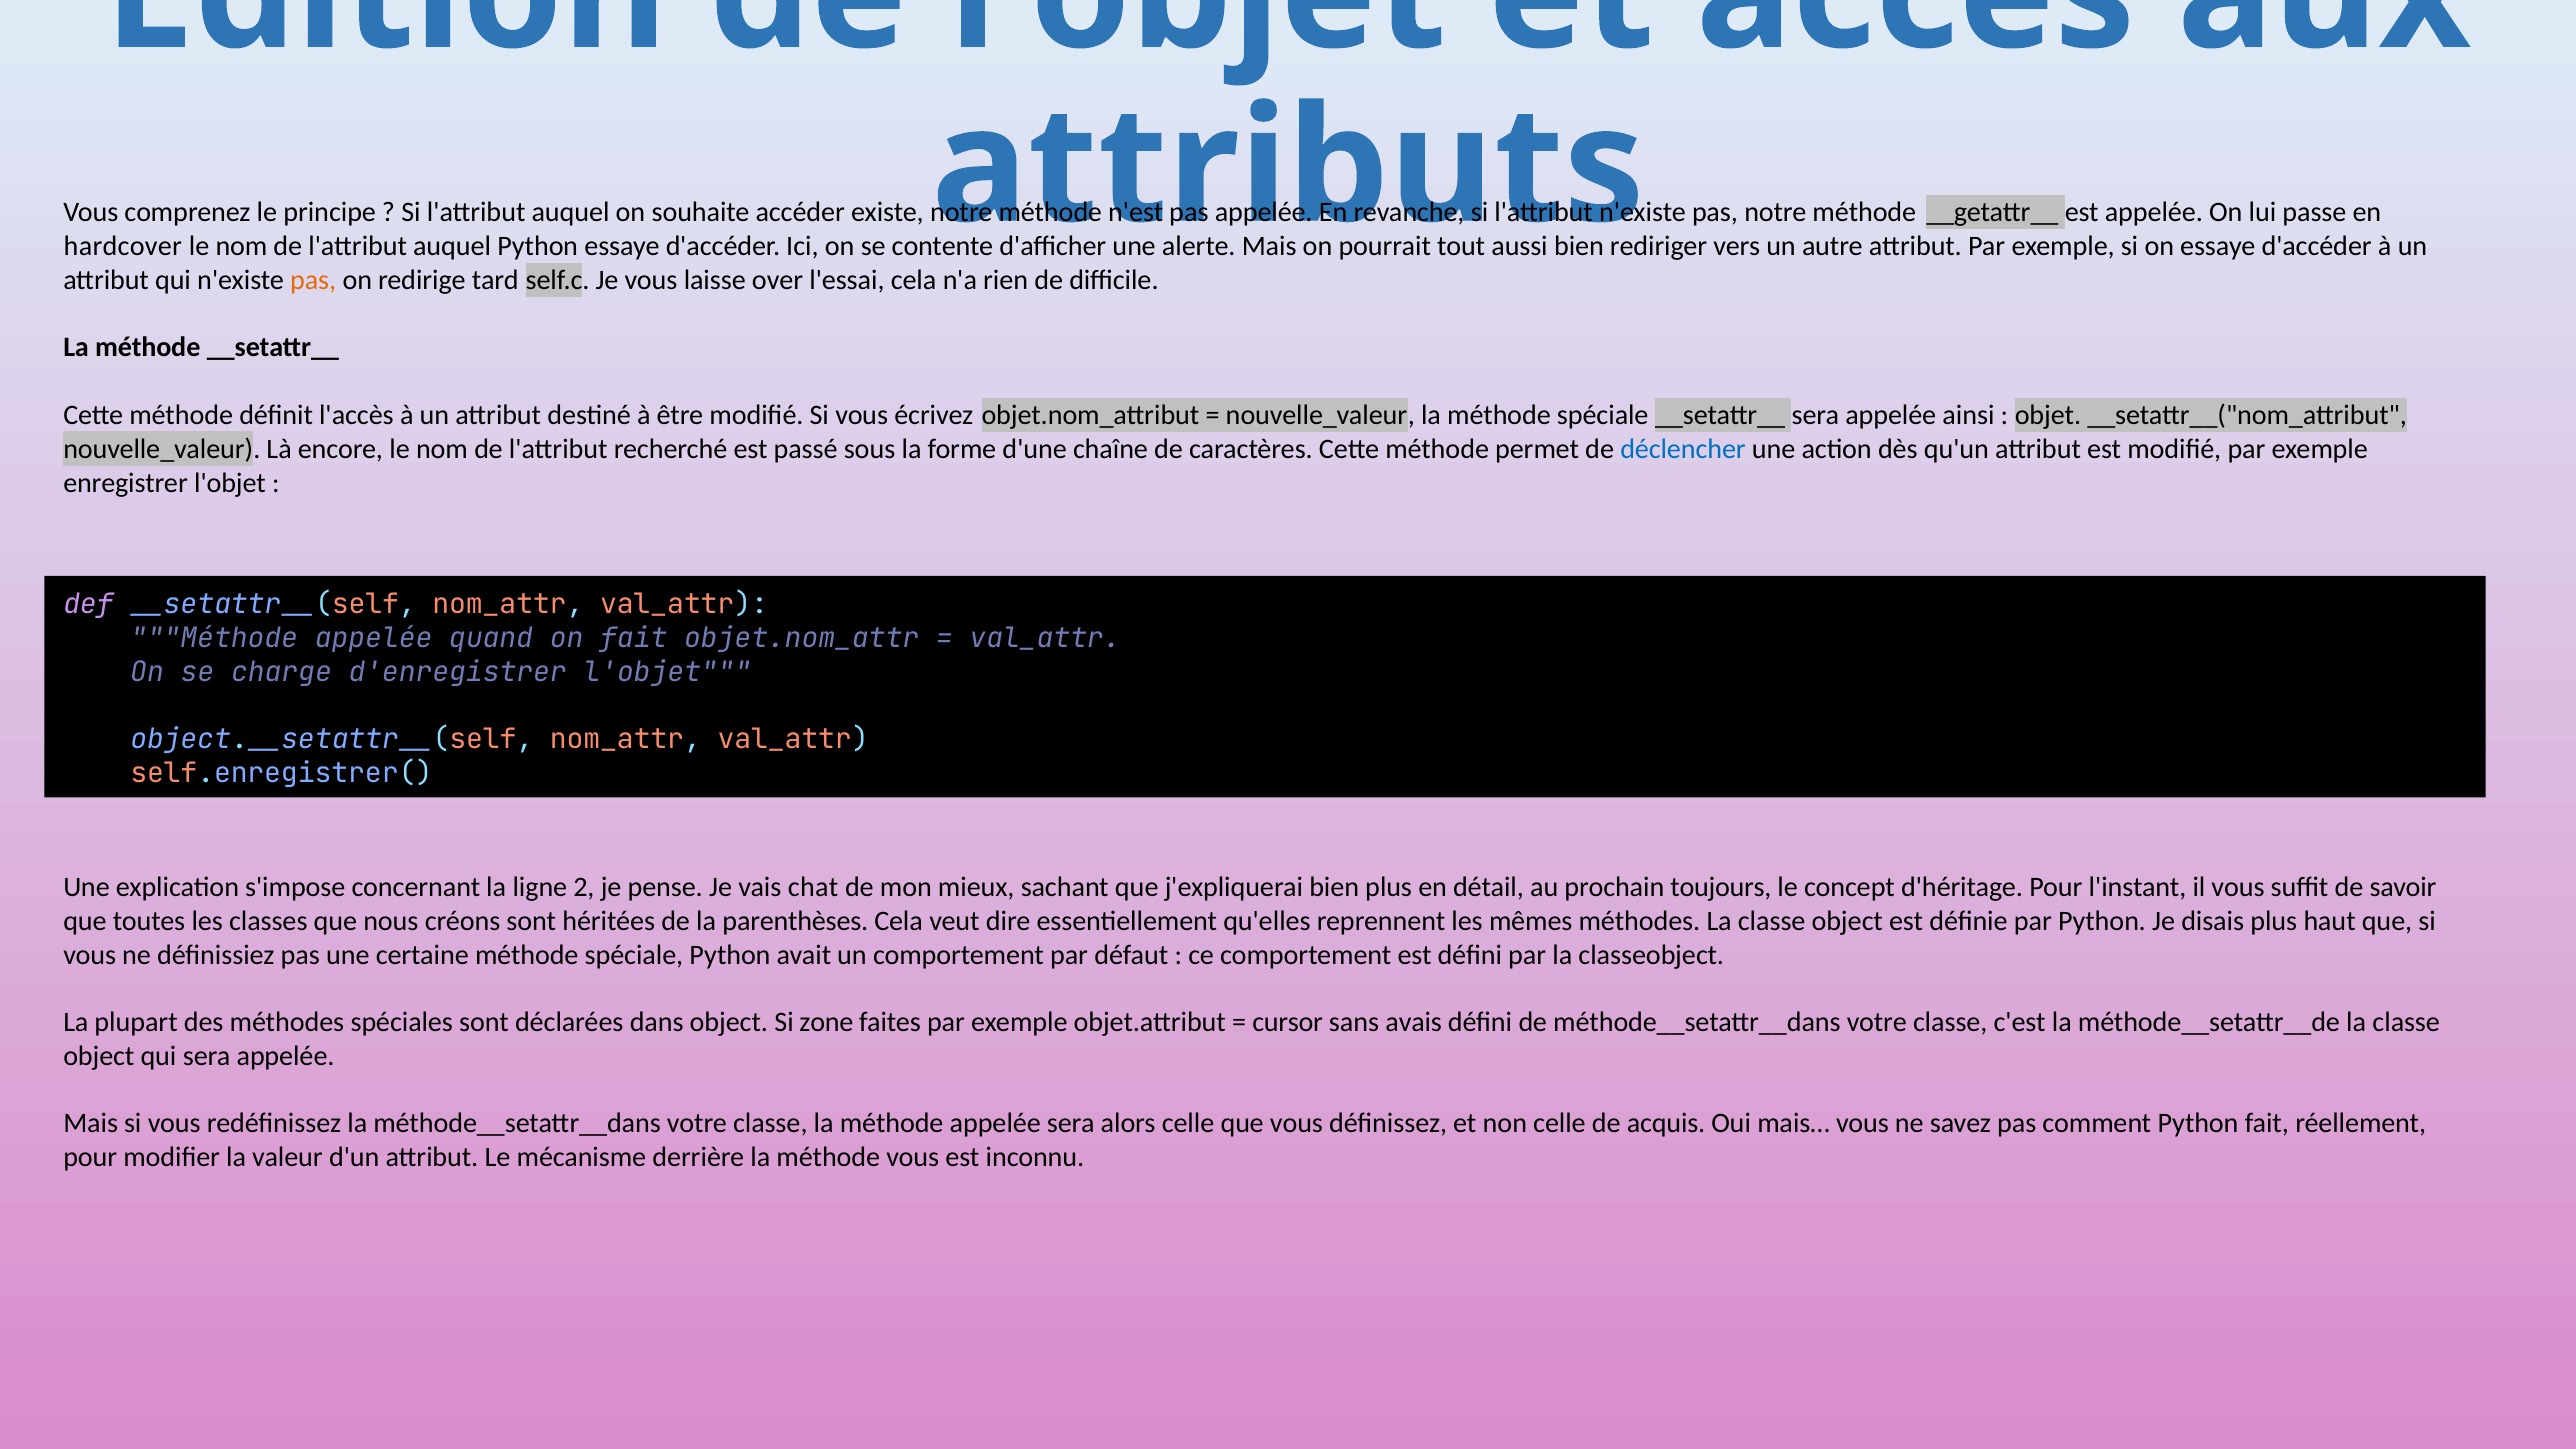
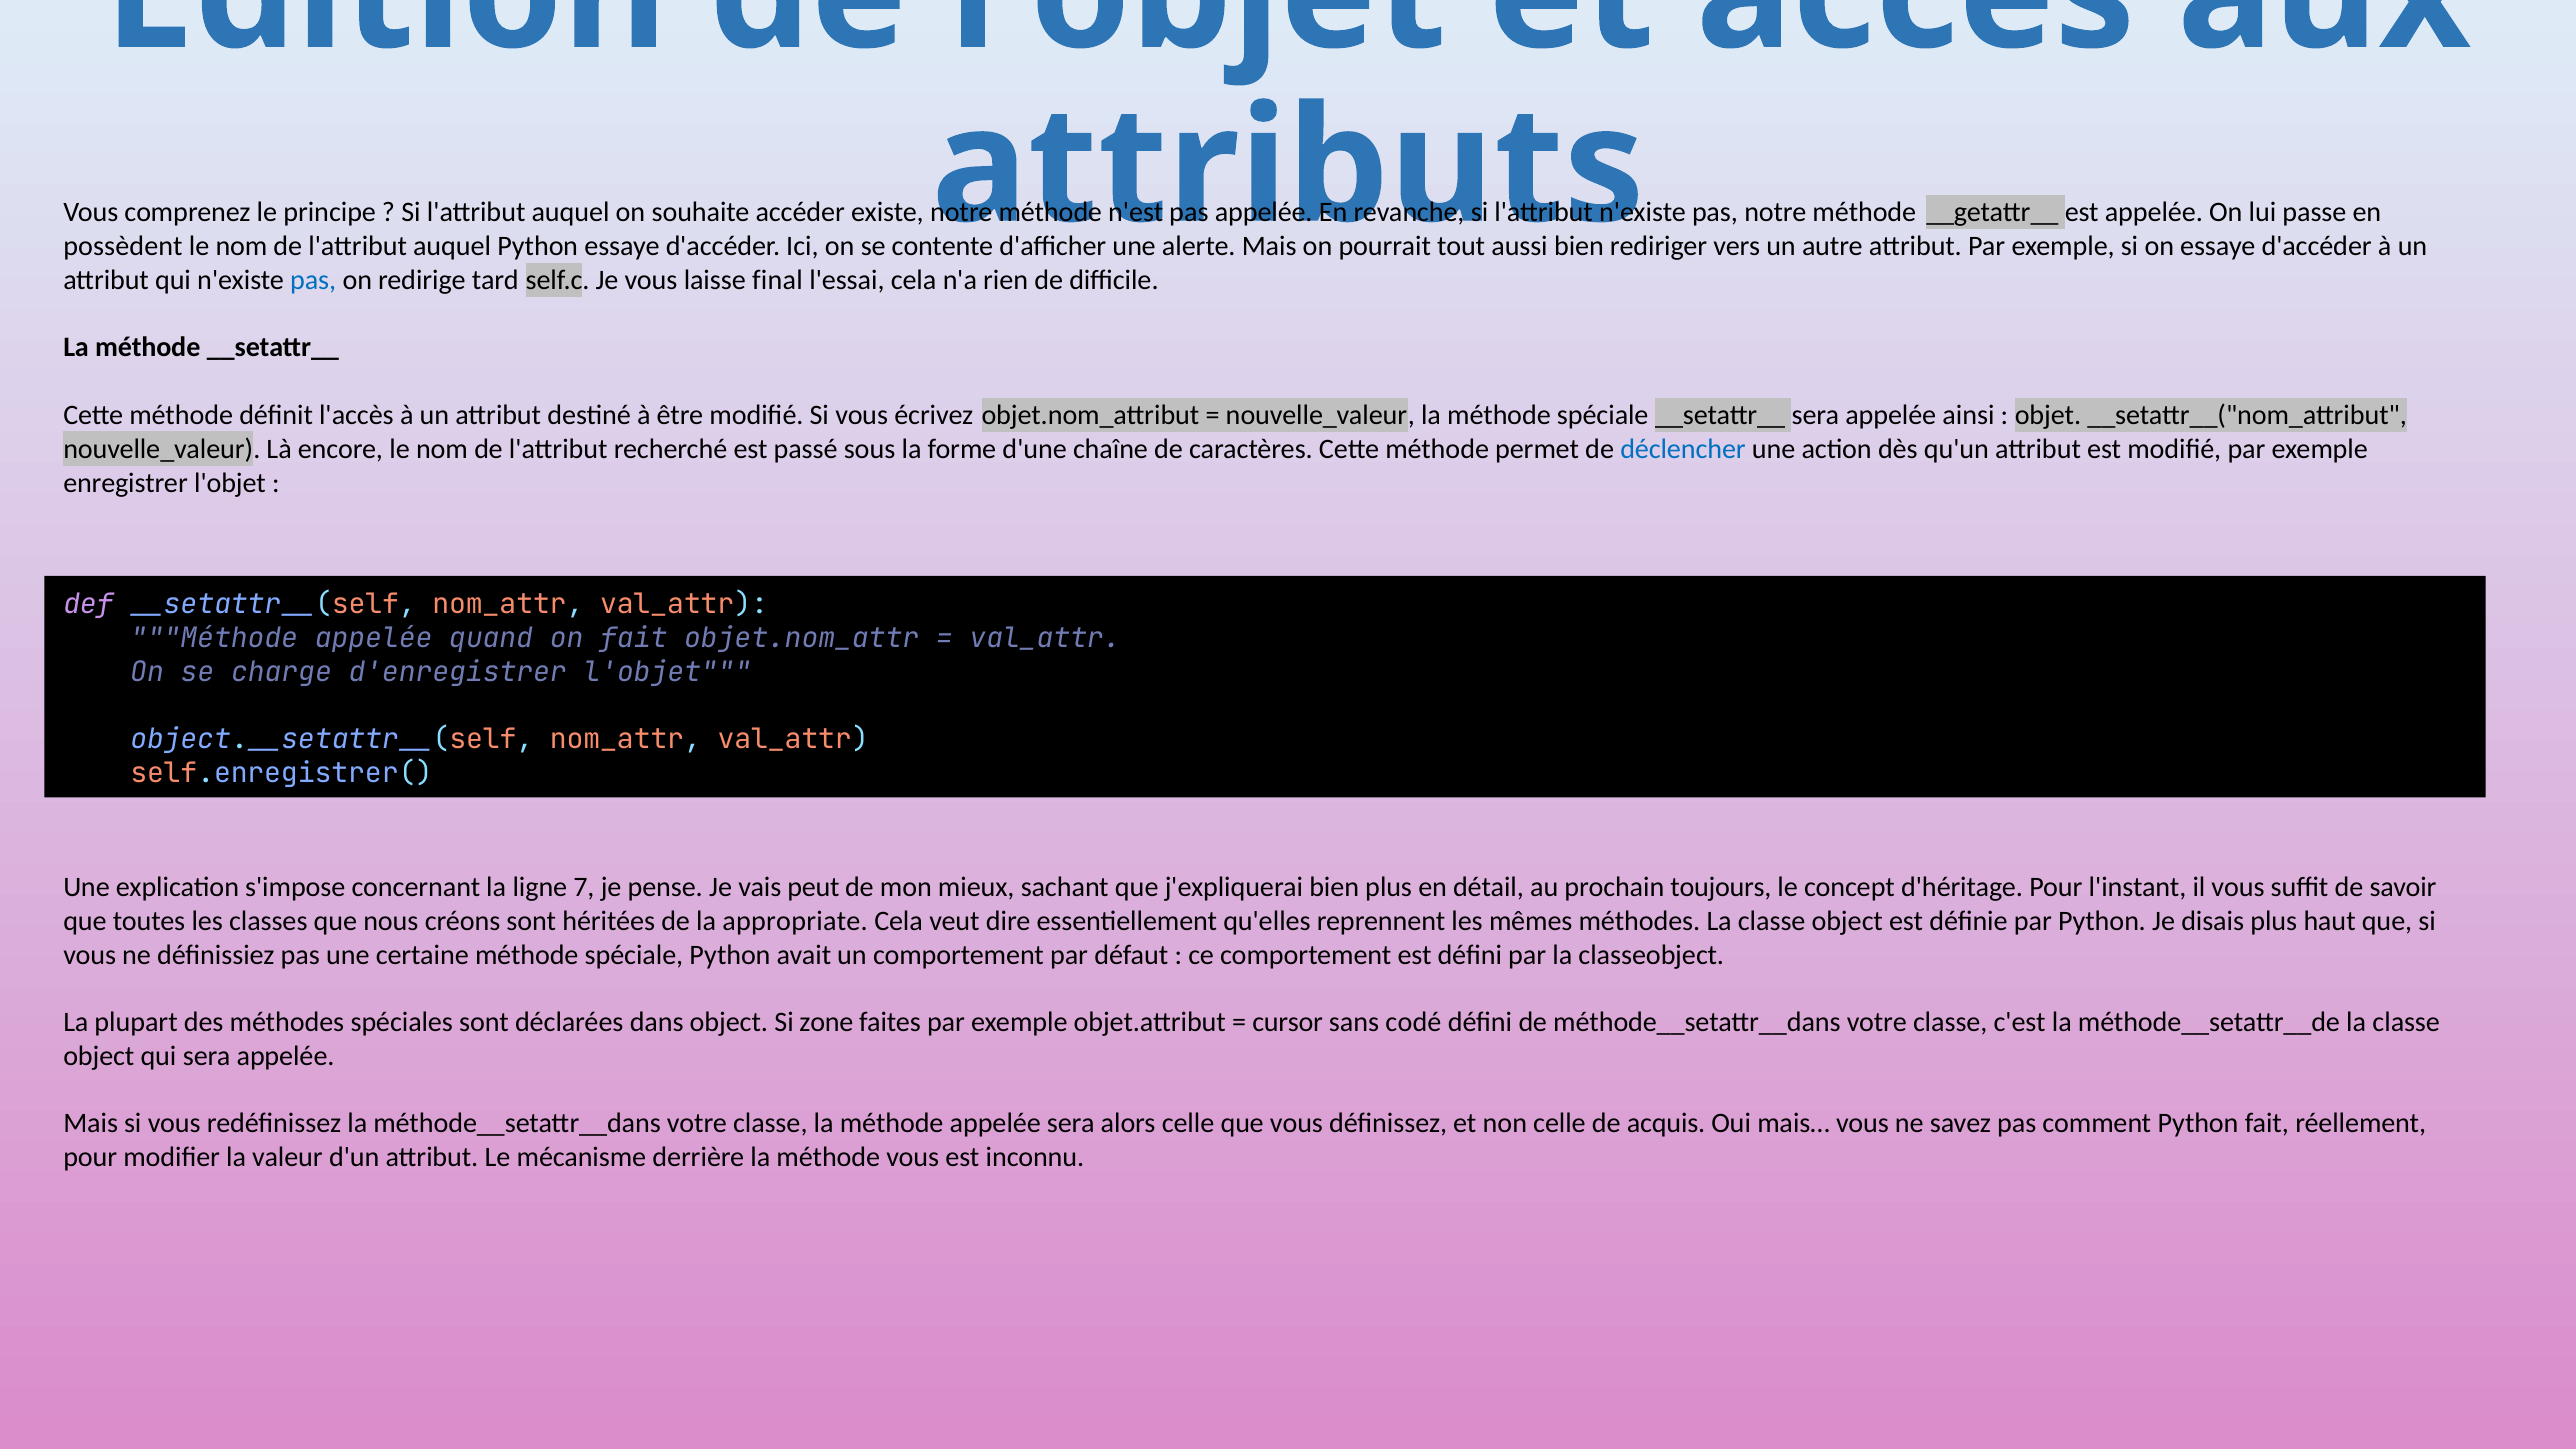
hardcover: hardcover -> possèdent
pas at (313, 280) colour: orange -> blue
over: over -> final
2: 2 -> 7
chat: chat -> peut
parenthèses: parenthèses -> appropriate
avais: avais -> codé
